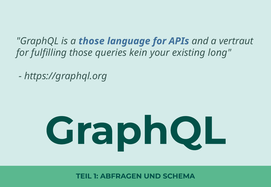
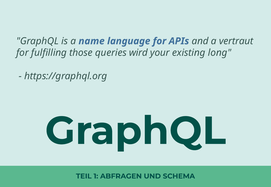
a those: those -> name
kein: kein -> wird
